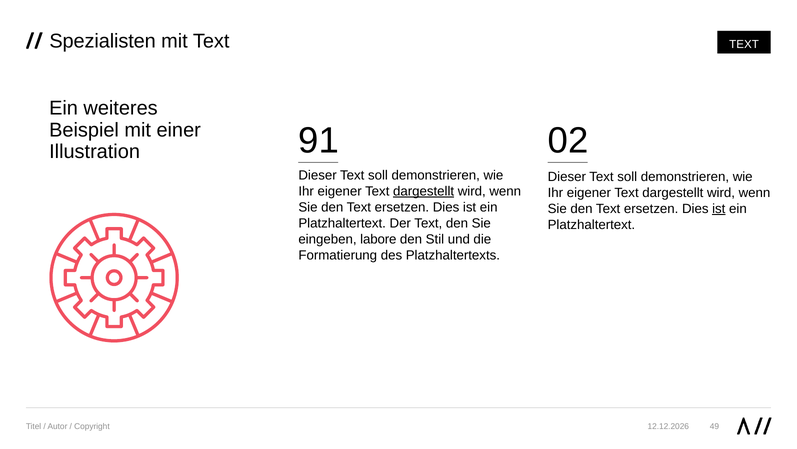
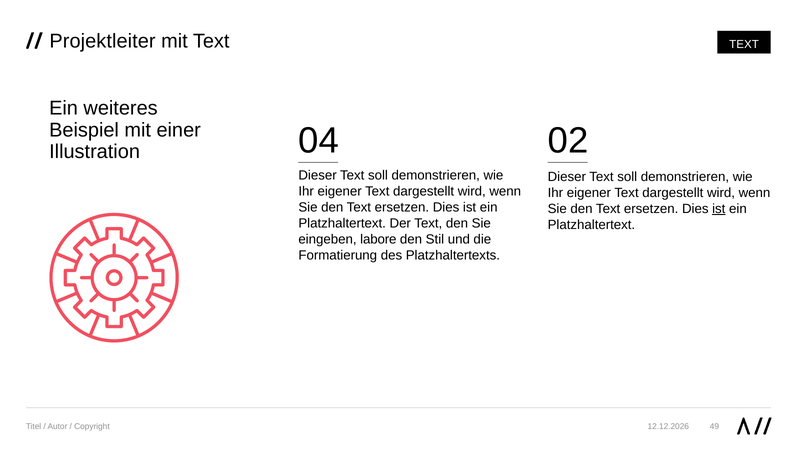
Spezialisten: Spezialisten -> Projektleiter
91: 91 -> 04
dargestellt at (424, 191) underline: present -> none
